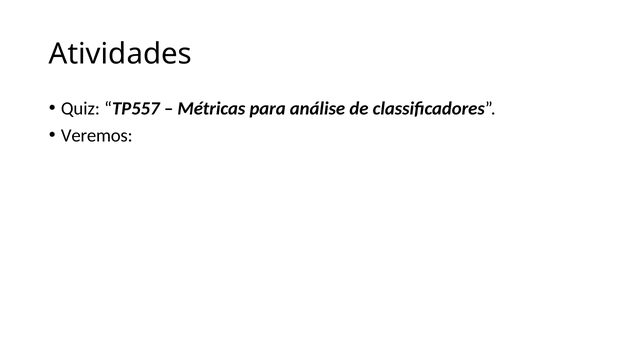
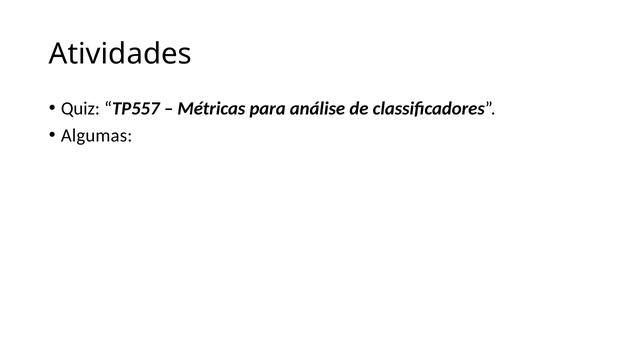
Veremos: Veremos -> Algumas
